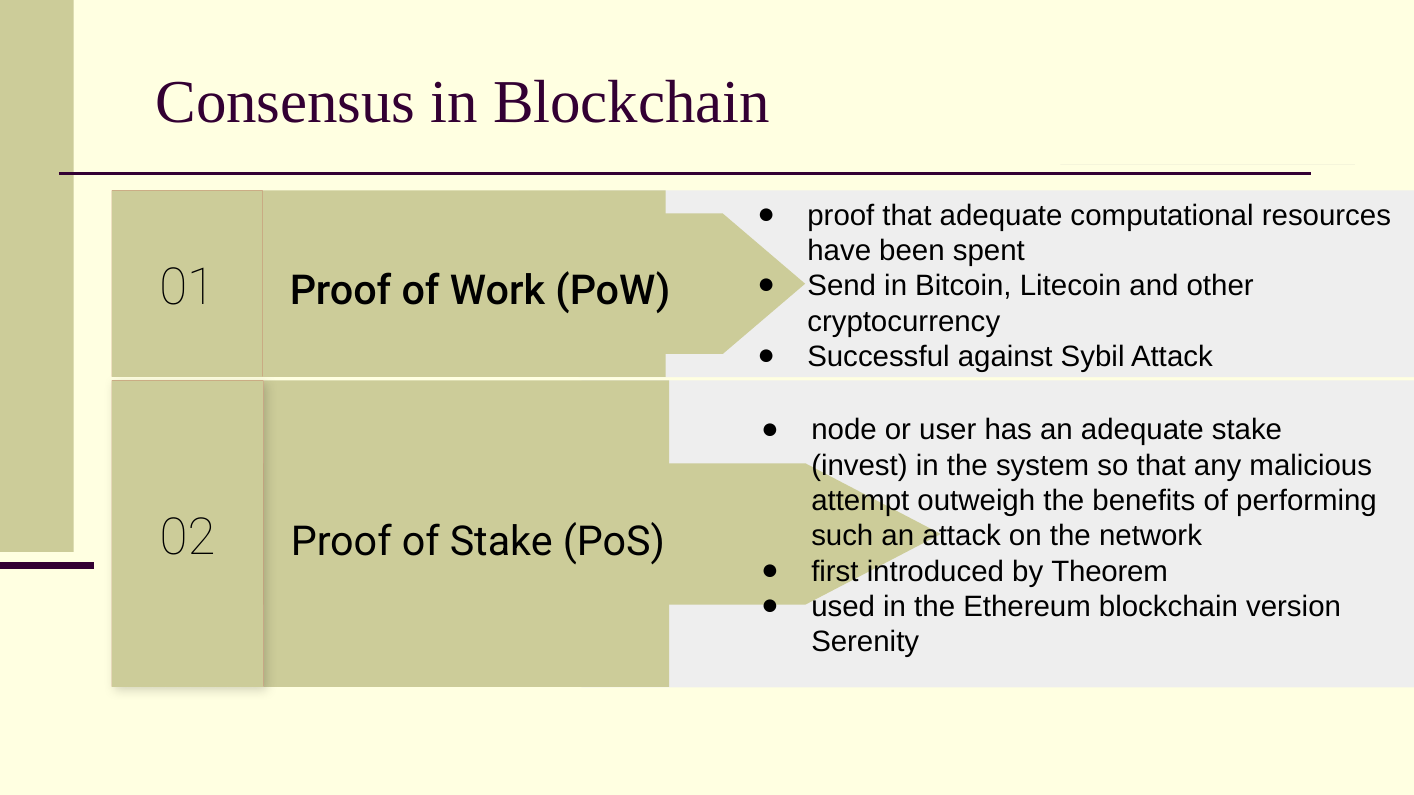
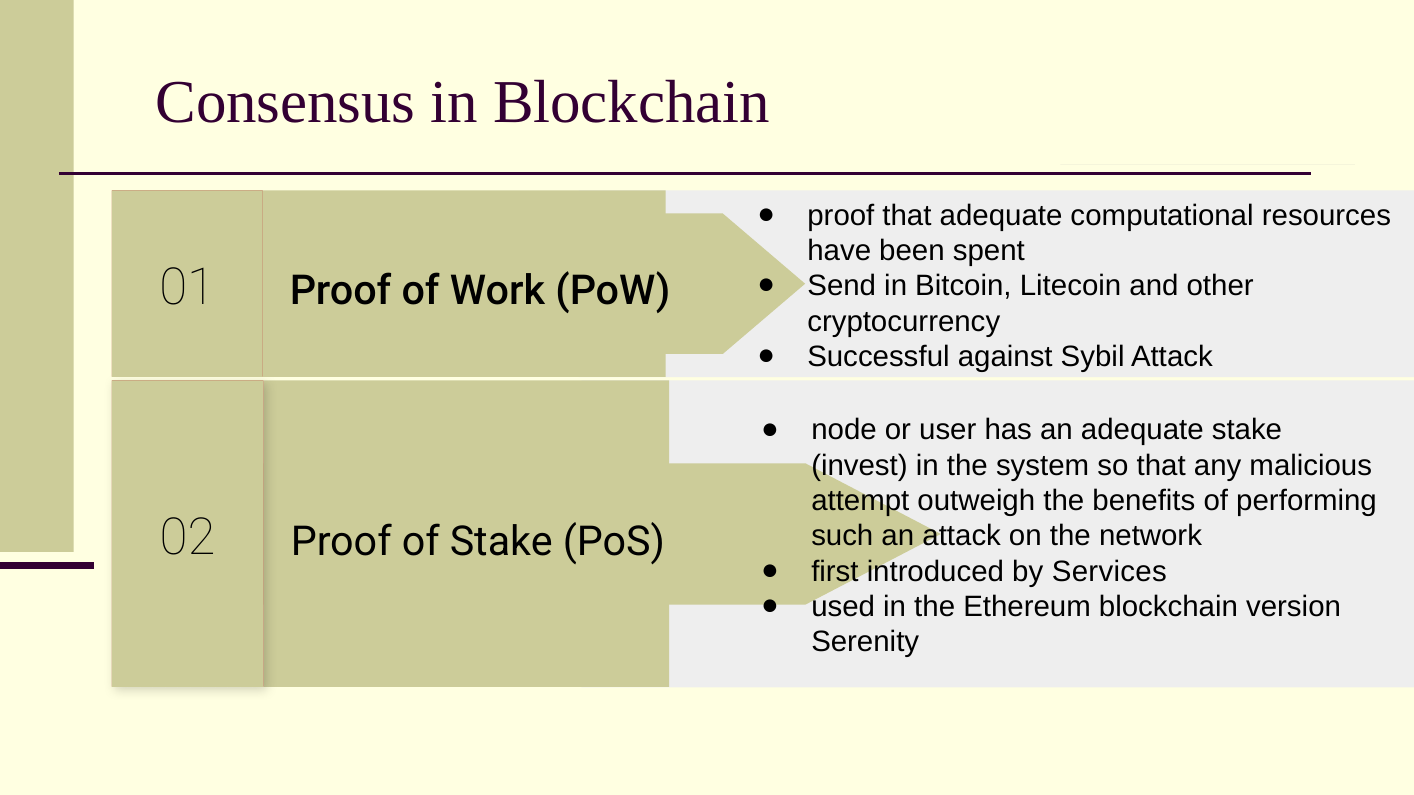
Theorem: Theorem -> Services
